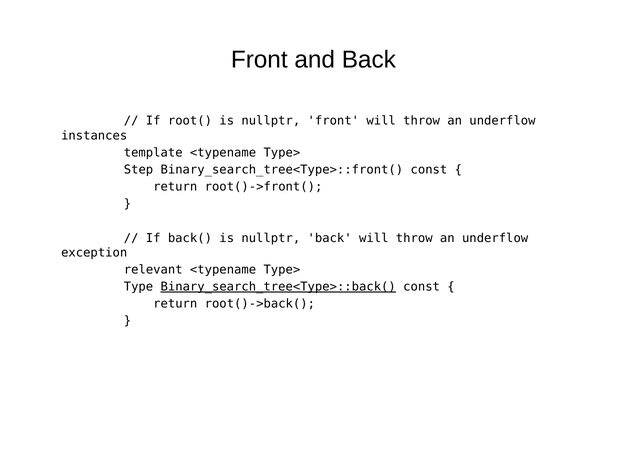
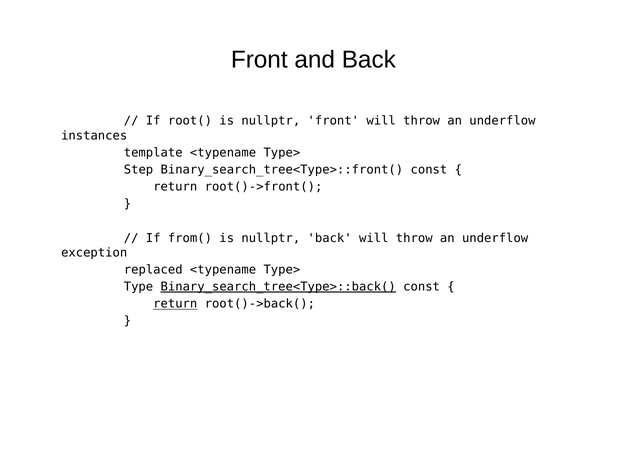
back(: back( -> from(
relevant: relevant -> replaced
return at (175, 304) underline: none -> present
